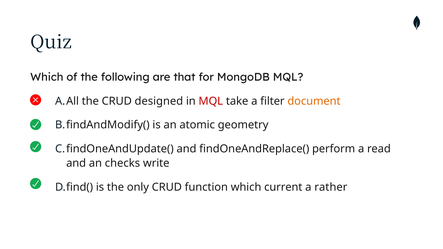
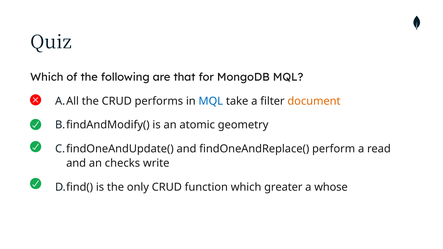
designed: designed -> performs
MQL at (211, 101) colour: red -> blue
current: current -> greater
rather: rather -> whose
